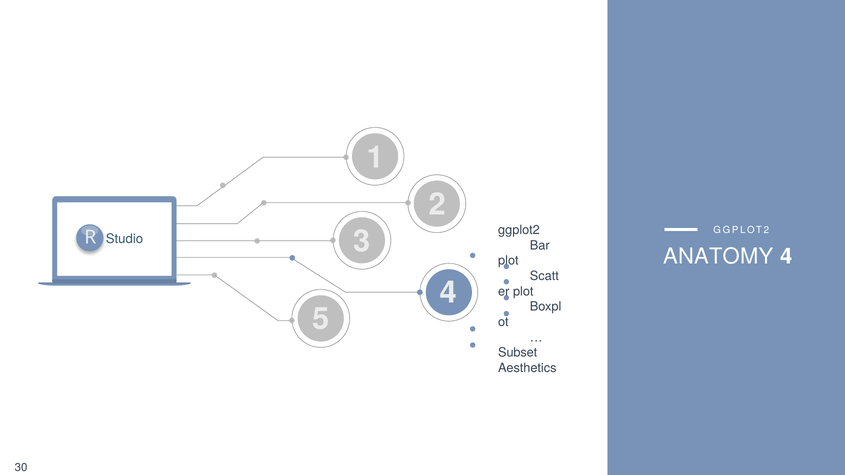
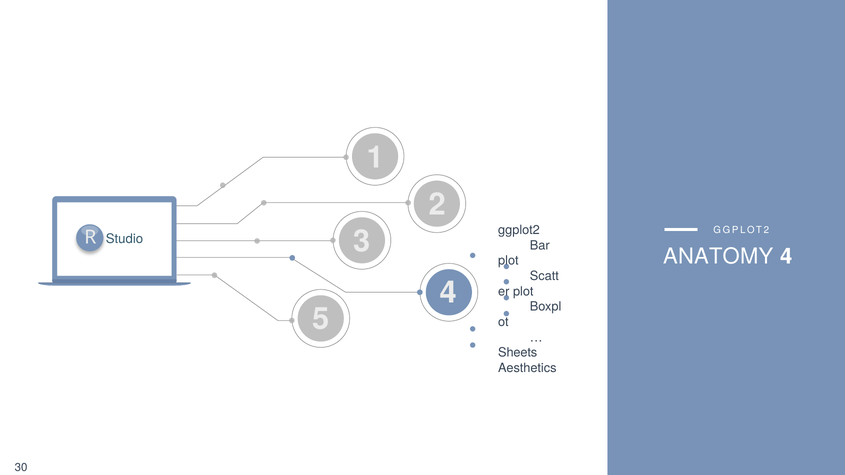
Subset: Subset -> Sheets
